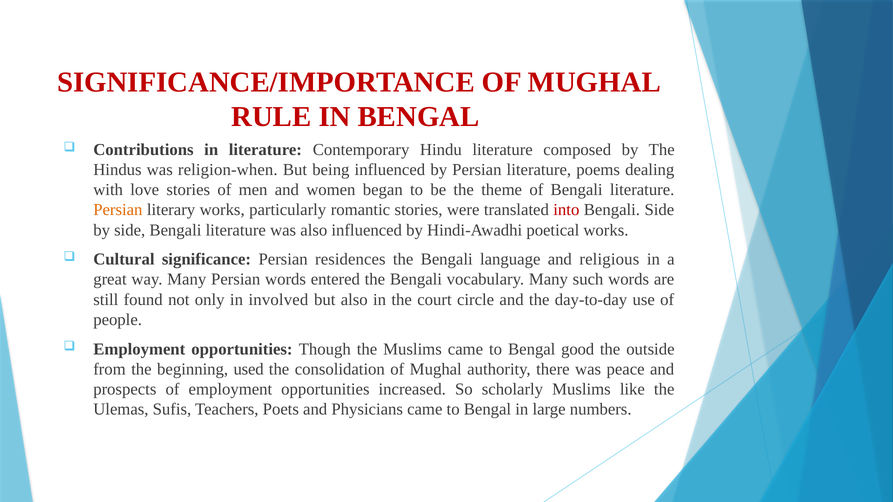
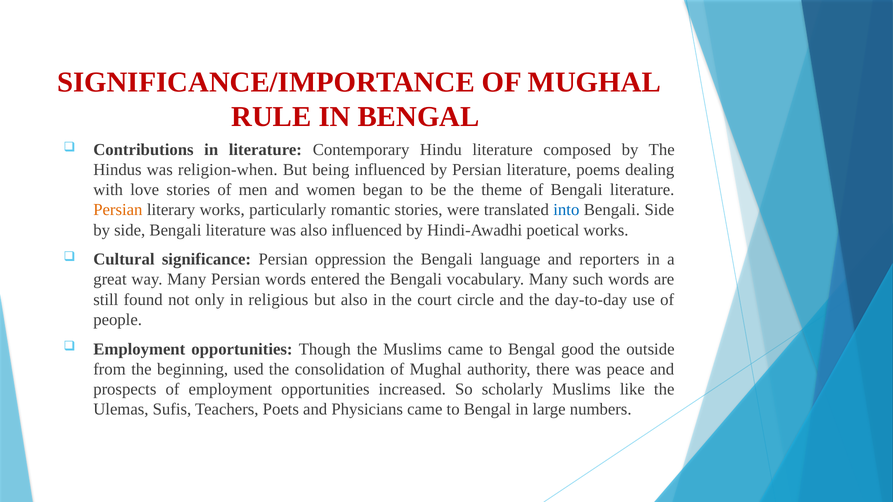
into colour: red -> blue
residences: residences -> oppression
religious: religious -> reporters
involved: involved -> religious
